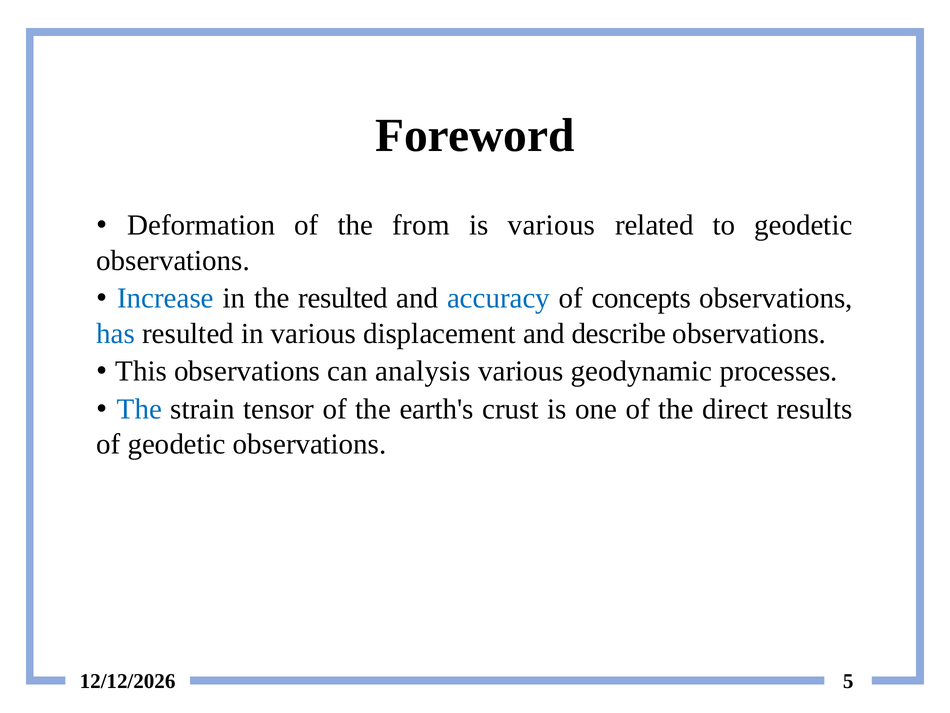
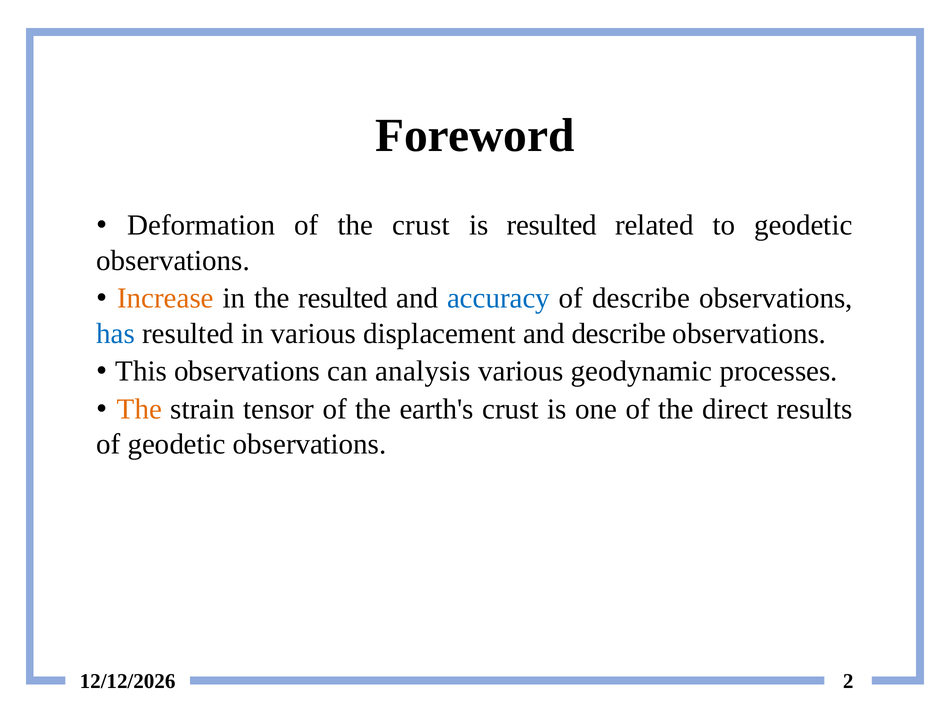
the from: from -> crust
is various: various -> resulted
Increase colour: blue -> orange
of concepts: concepts -> describe
The at (139, 409) colour: blue -> orange
5: 5 -> 2
